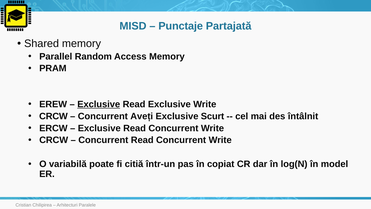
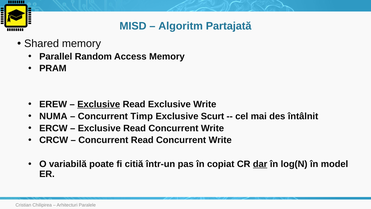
Punctaje: Punctaje -> Algoritm
CRCW at (53, 116): CRCW -> NUMA
Aveți: Aveți -> Timp
dar underline: none -> present
